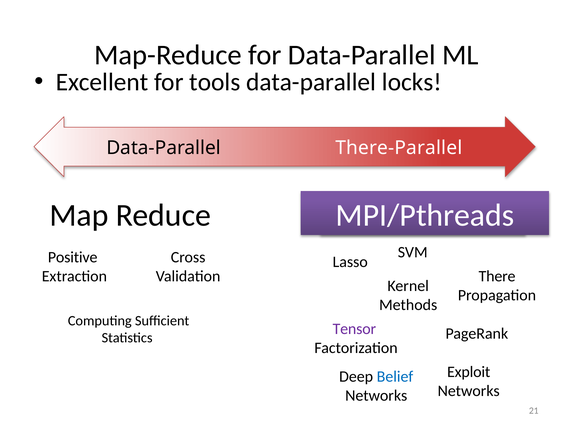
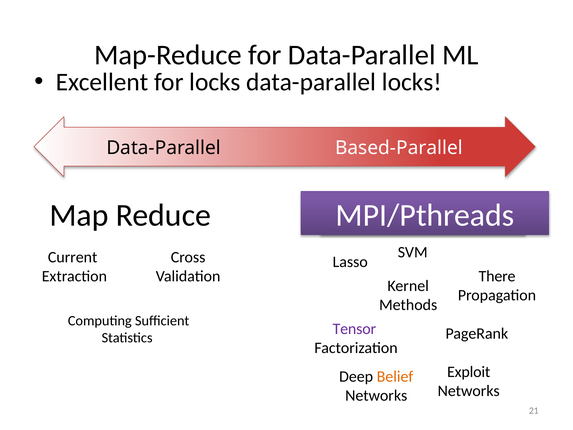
for tools: tools -> locks
There-Parallel: There-Parallel -> Based-Parallel
Positive: Positive -> Current
Belief colour: blue -> orange
